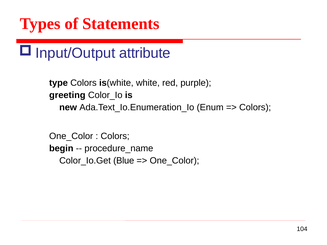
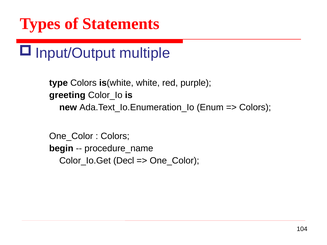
attribute: attribute -> multiple
Blue: Blue -> Decl
